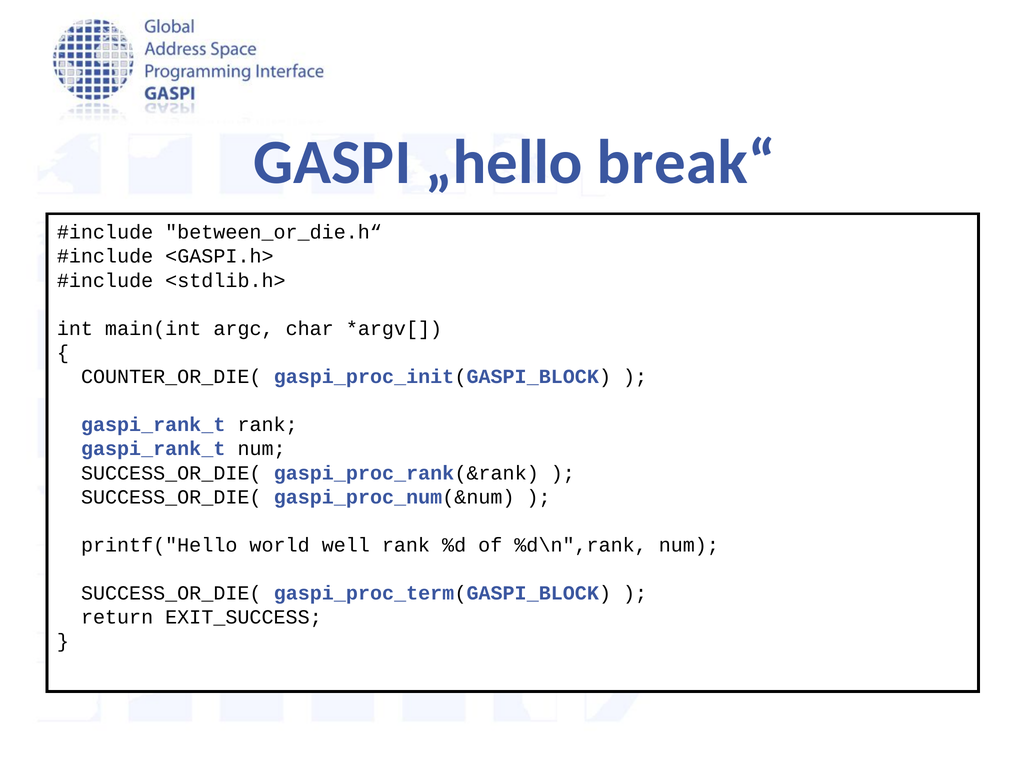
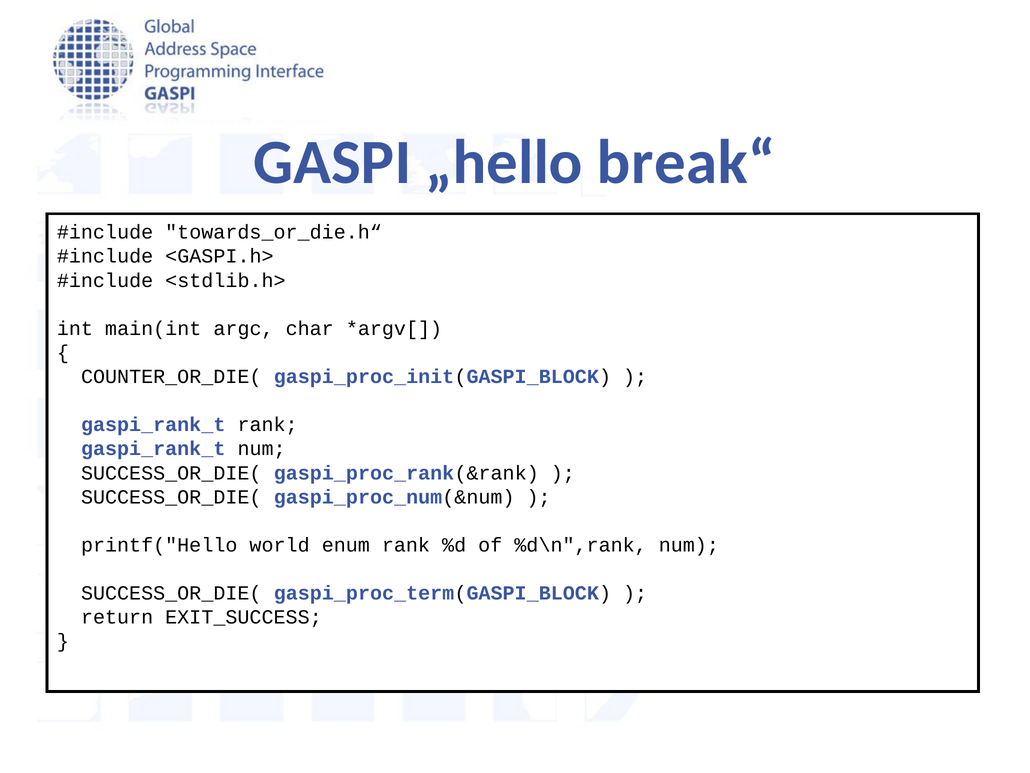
between_or_die.h“: between_or_die.h“ -> towards_or_die.h“
well: well -> enum
